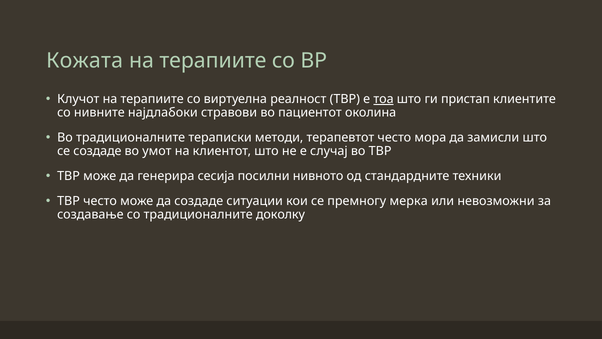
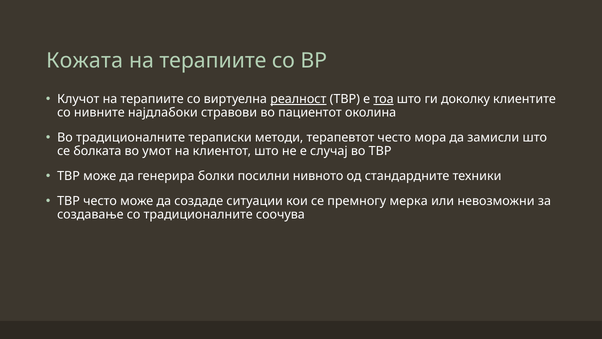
реалност underline: none -> present
пристап: пристап -> доколку
се создаде: создаде -> болката
сесија: сесија -> болки
доколку: доколку -> соочува
